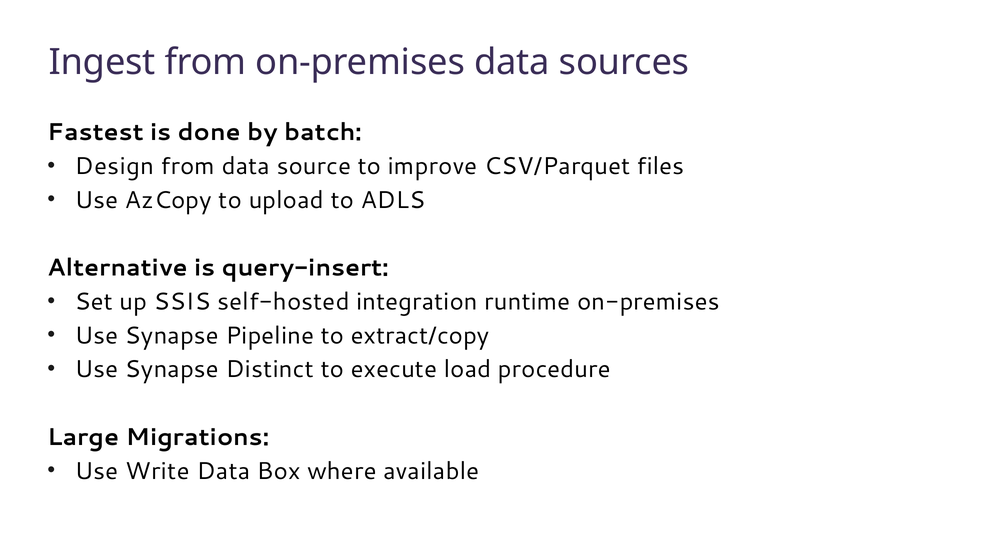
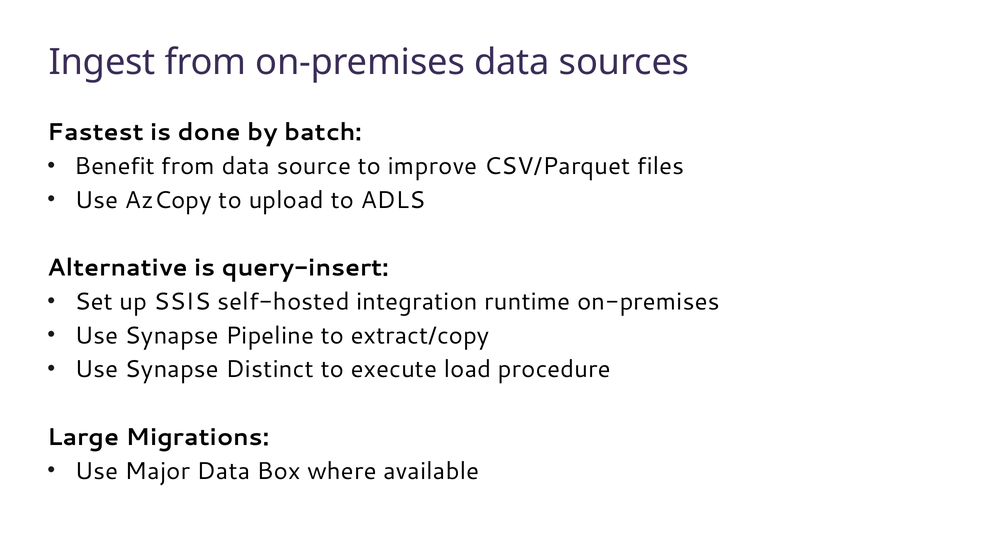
Design: Design -> Benefit
Write: Write -> Major
